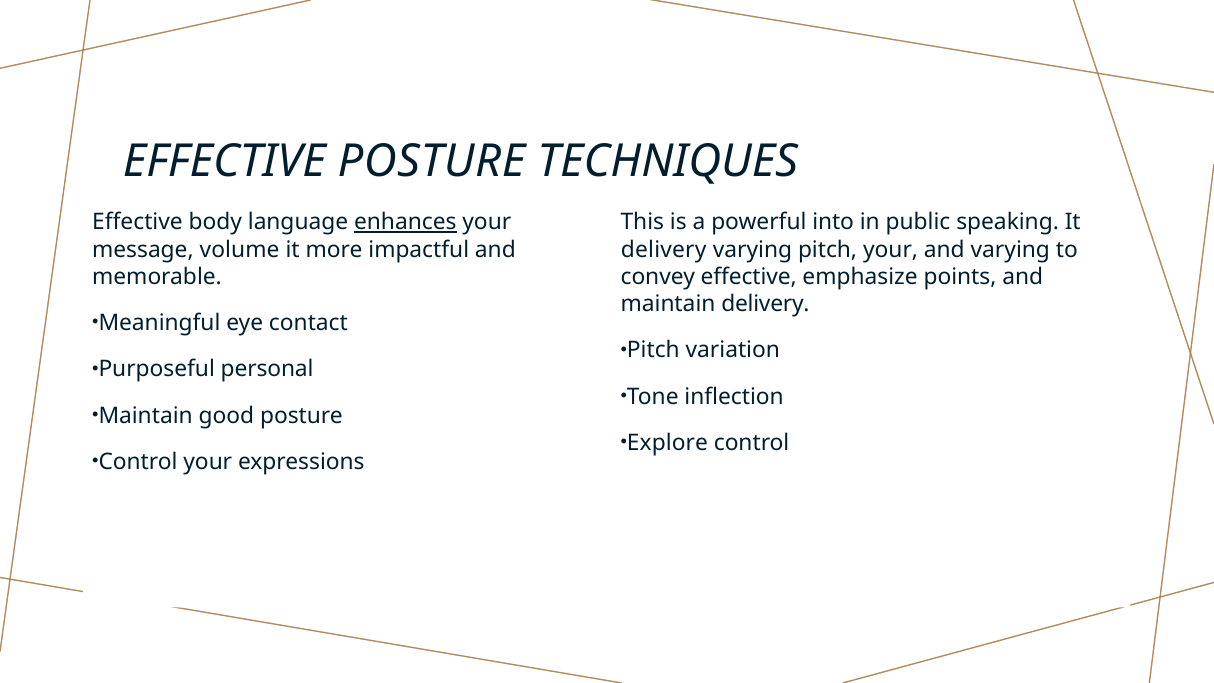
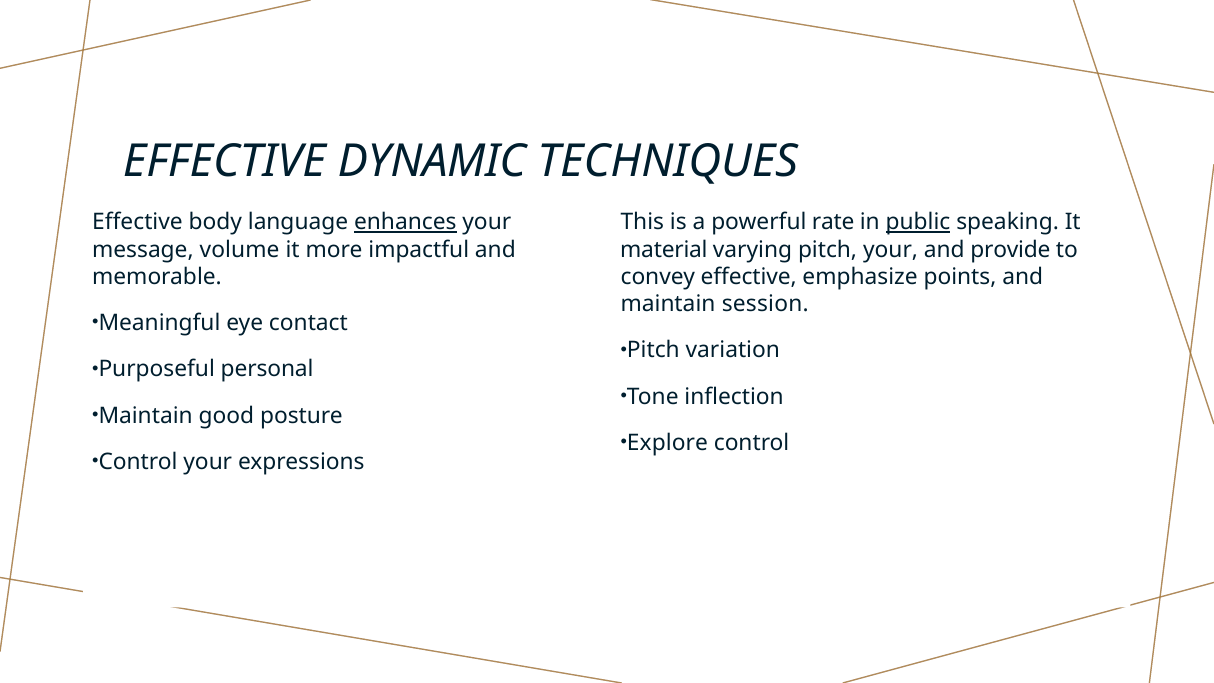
EFFECTIVE POSTURE: POSTURE -> DYNAMIC
into: into -> rate
public underline: none -> present
delivery at (664, 250): delivery -> material
and varying: varying -> provide
maintain delivery: delivery -> session
